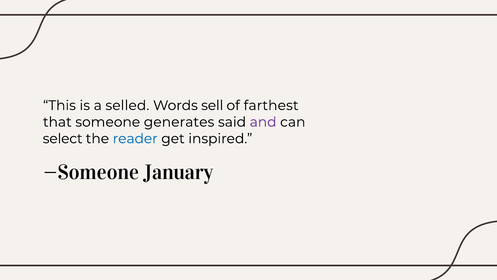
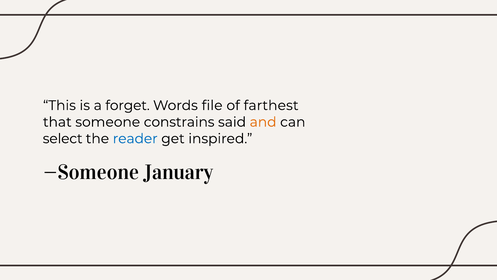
selled: selled -> forget
sell: sell -> file
generates: generates -> constrains
and colour: purple -> orange
